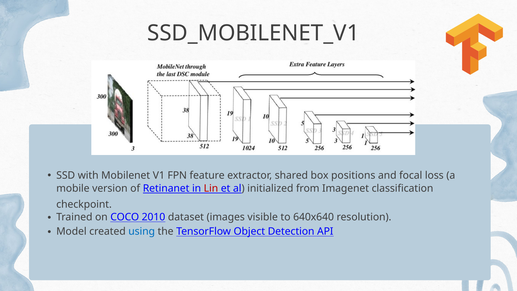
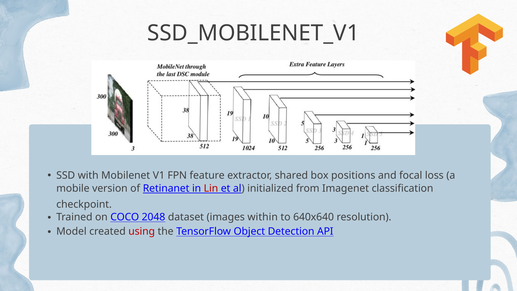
2010: 2010 -> 2048
visible: visible -> within
using colour: blue -> red
